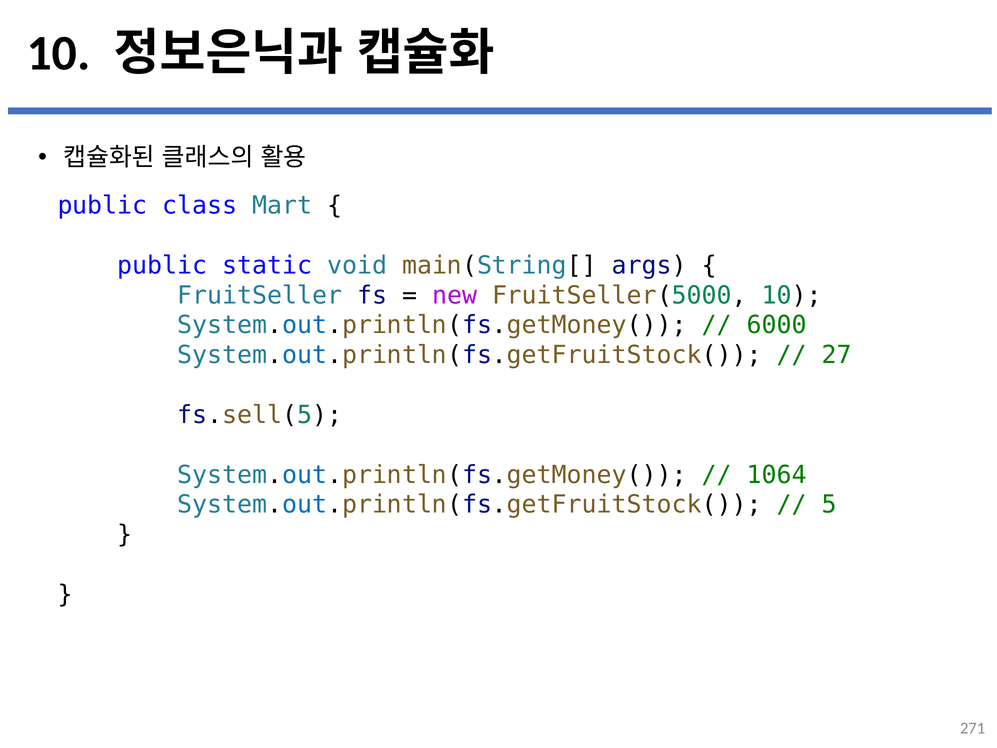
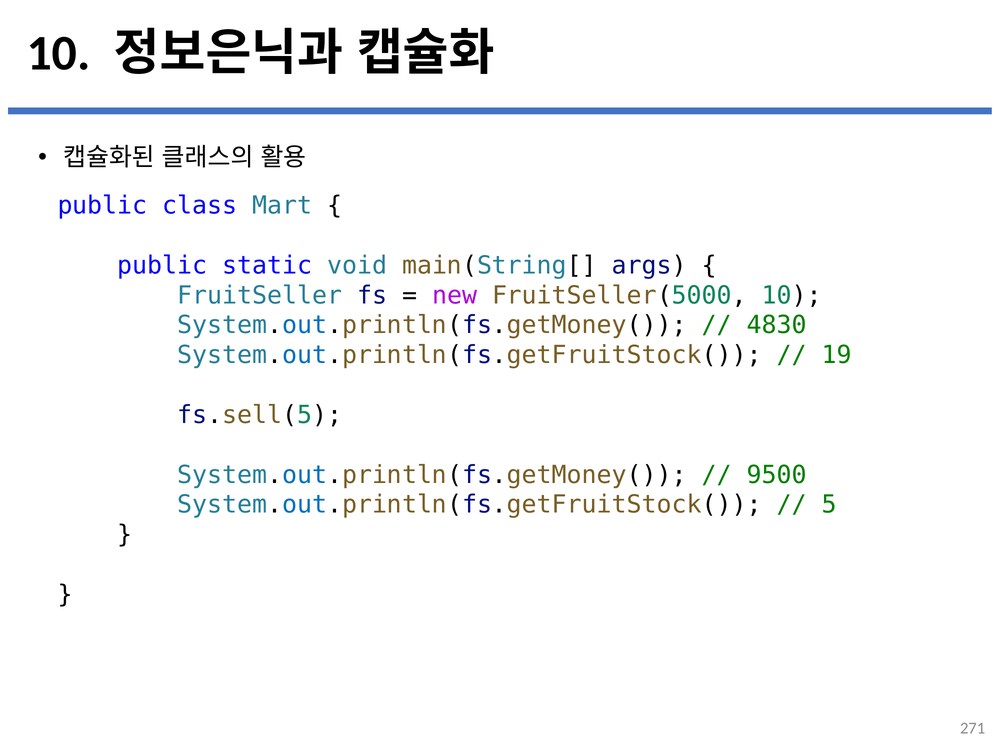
6000: 6000 -> 4830
27: 27 -> 19
1064: 1064 -> 9500
